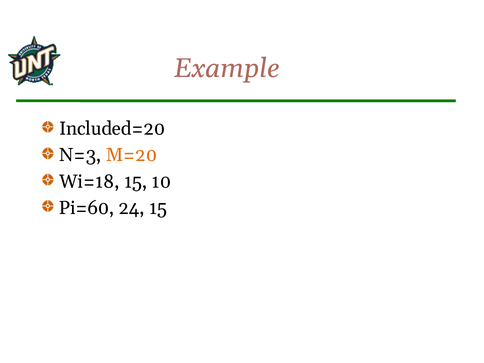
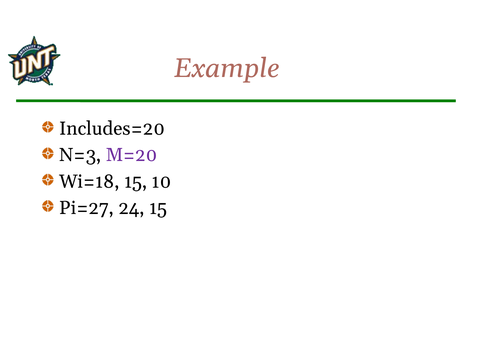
Included=20: Included=20 -> Includes=20
M=20 colour: orange -> purple
Pi=60: Pi=60 -> Pi=27
